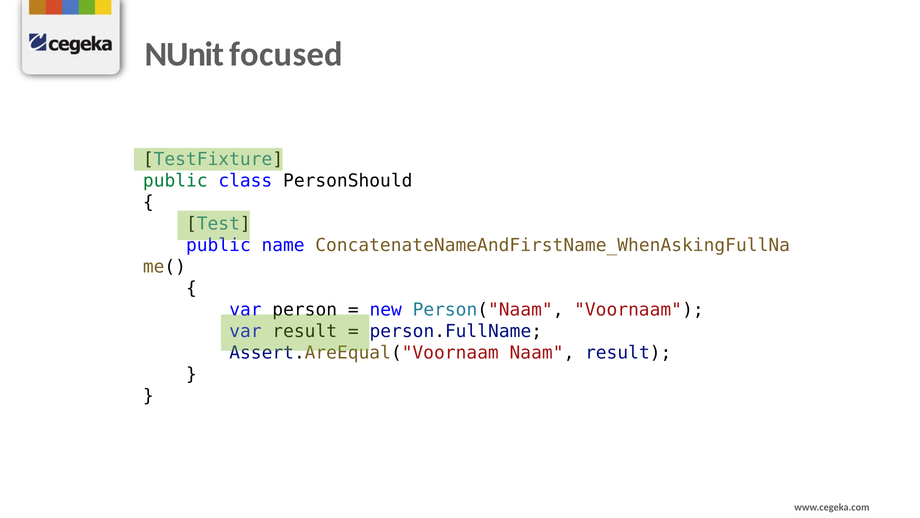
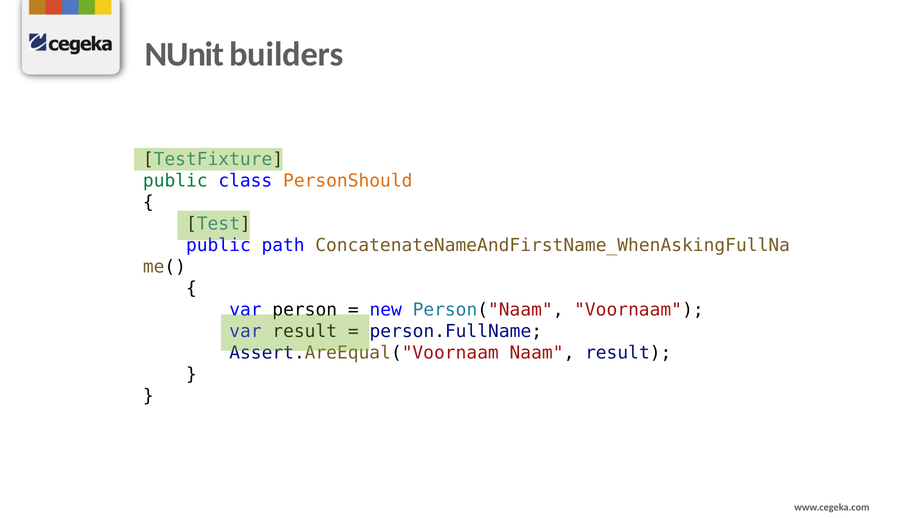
focused: focused -> builders
PersonShould colour: black -> orange
name: name -> path
